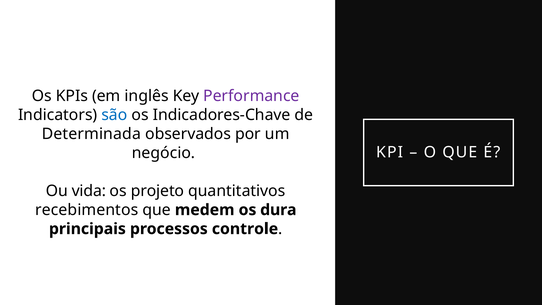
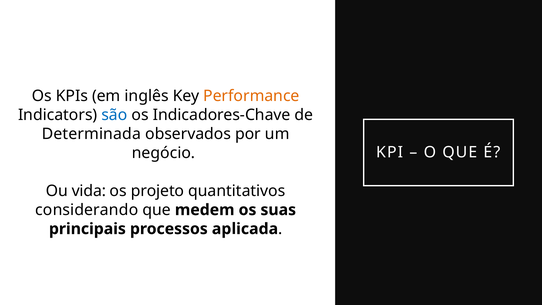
Performance colour: purple -> orange
recebimentos: recebimentos -> considerando
dura: dura -> suas
controle: controle -> aplicada
